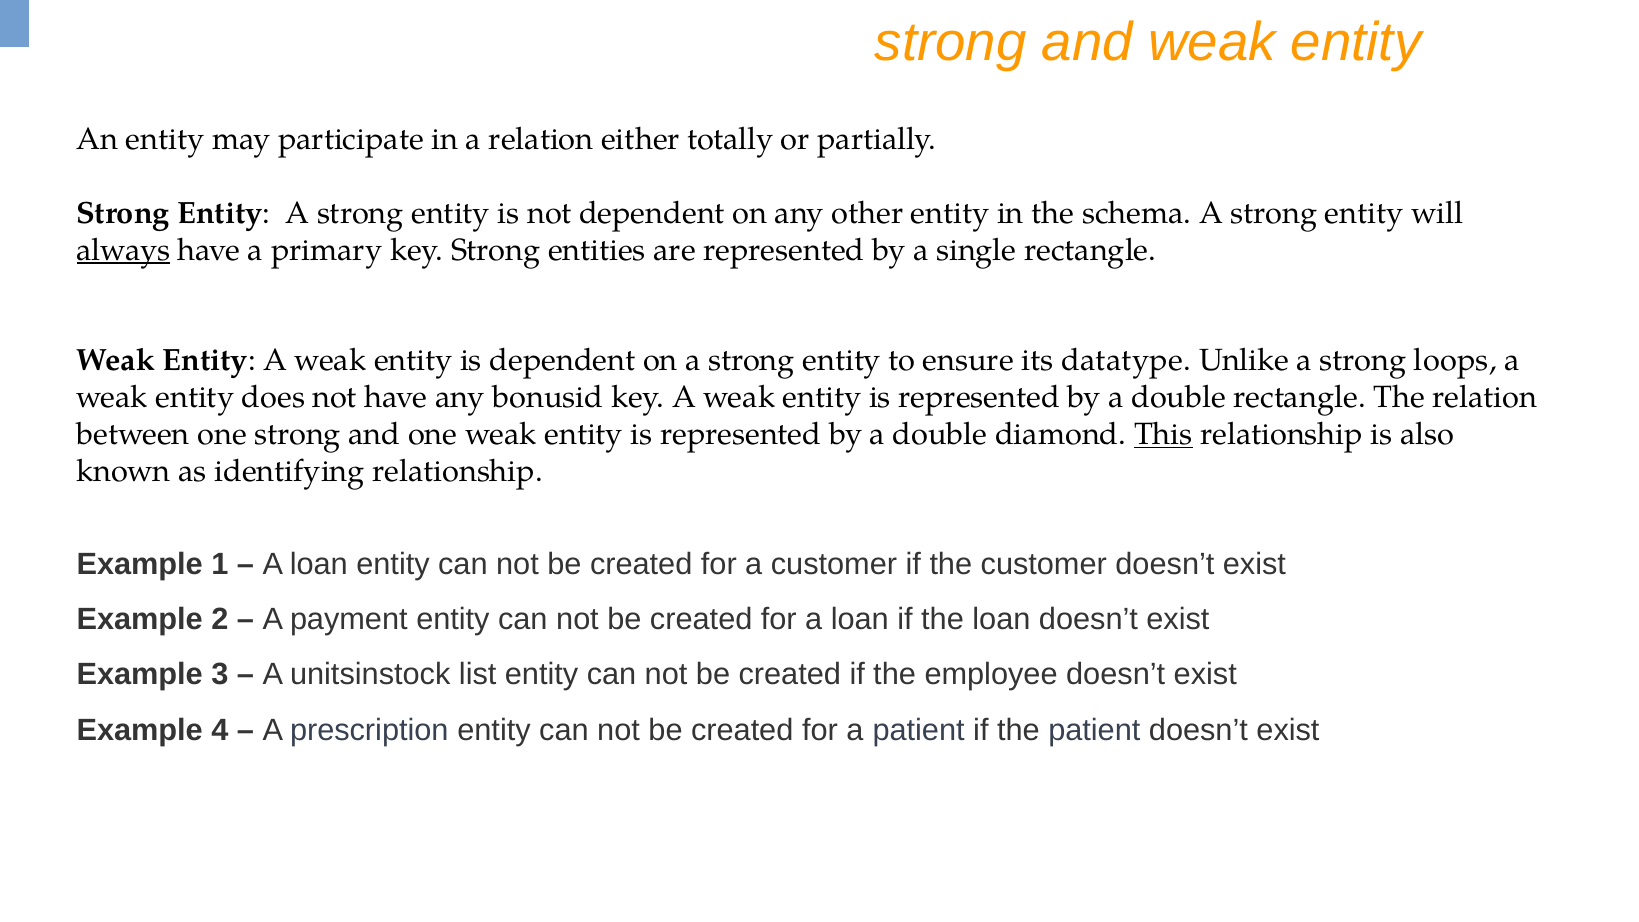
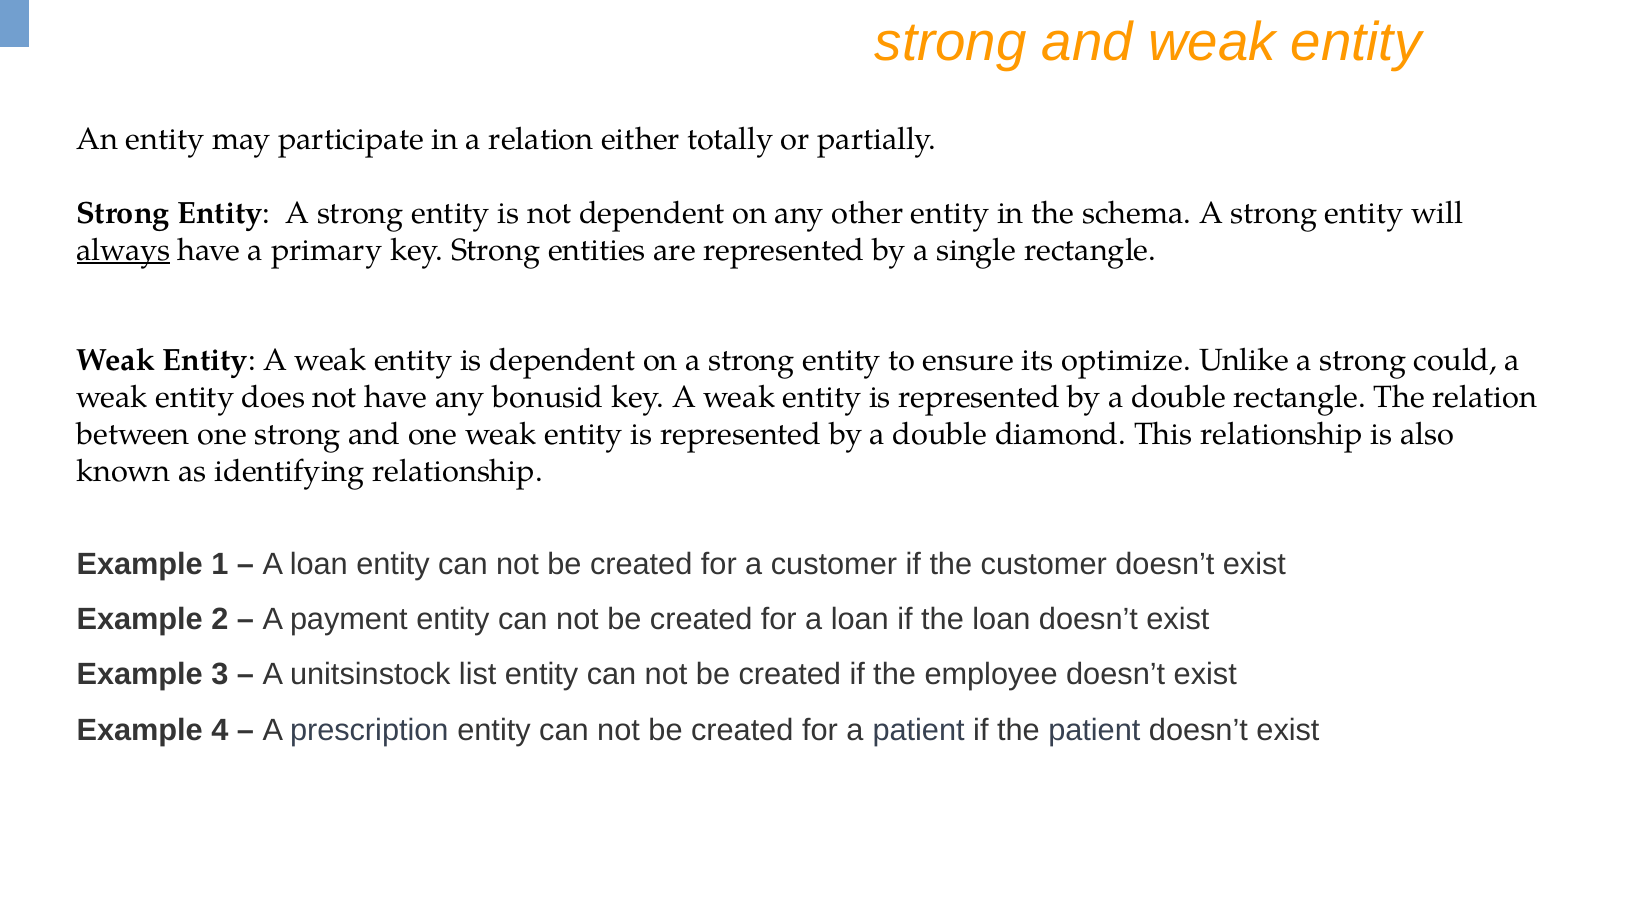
datatype: datatype -> optimize
loops: loops -> could
This underline: present -> none
